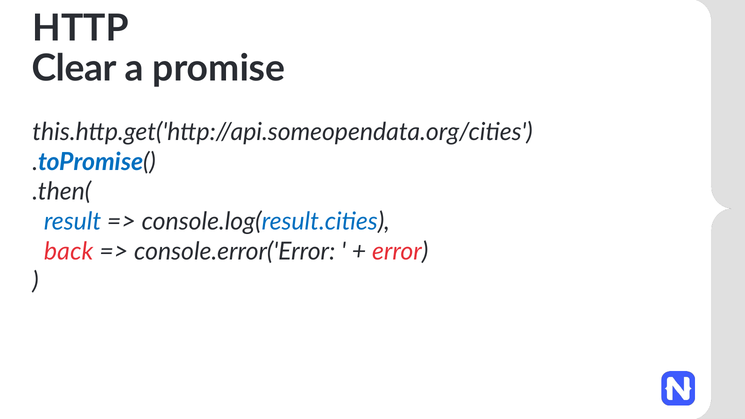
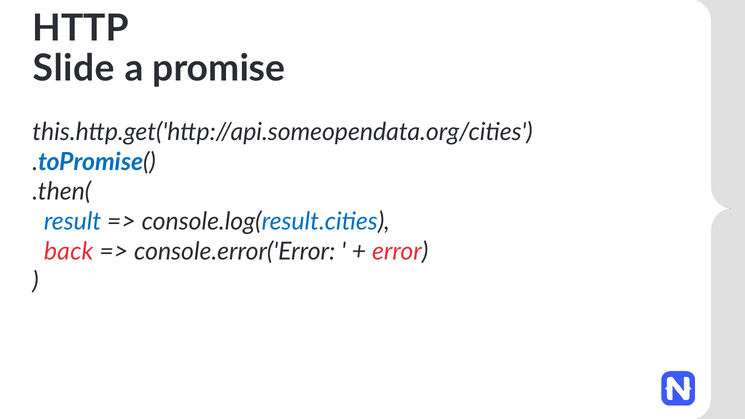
Clear: Clear -> Slide
